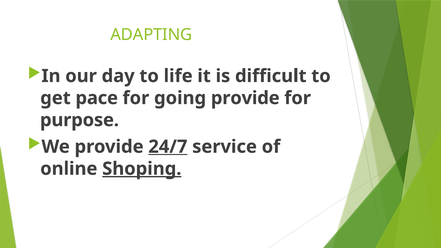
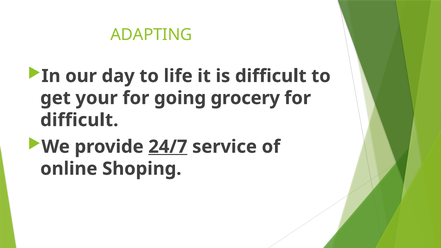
pace: pace -> your
going provide: provide -> grocery
purpose at (79, 120): purpose -> difficult
Shoping underline: present -> none
